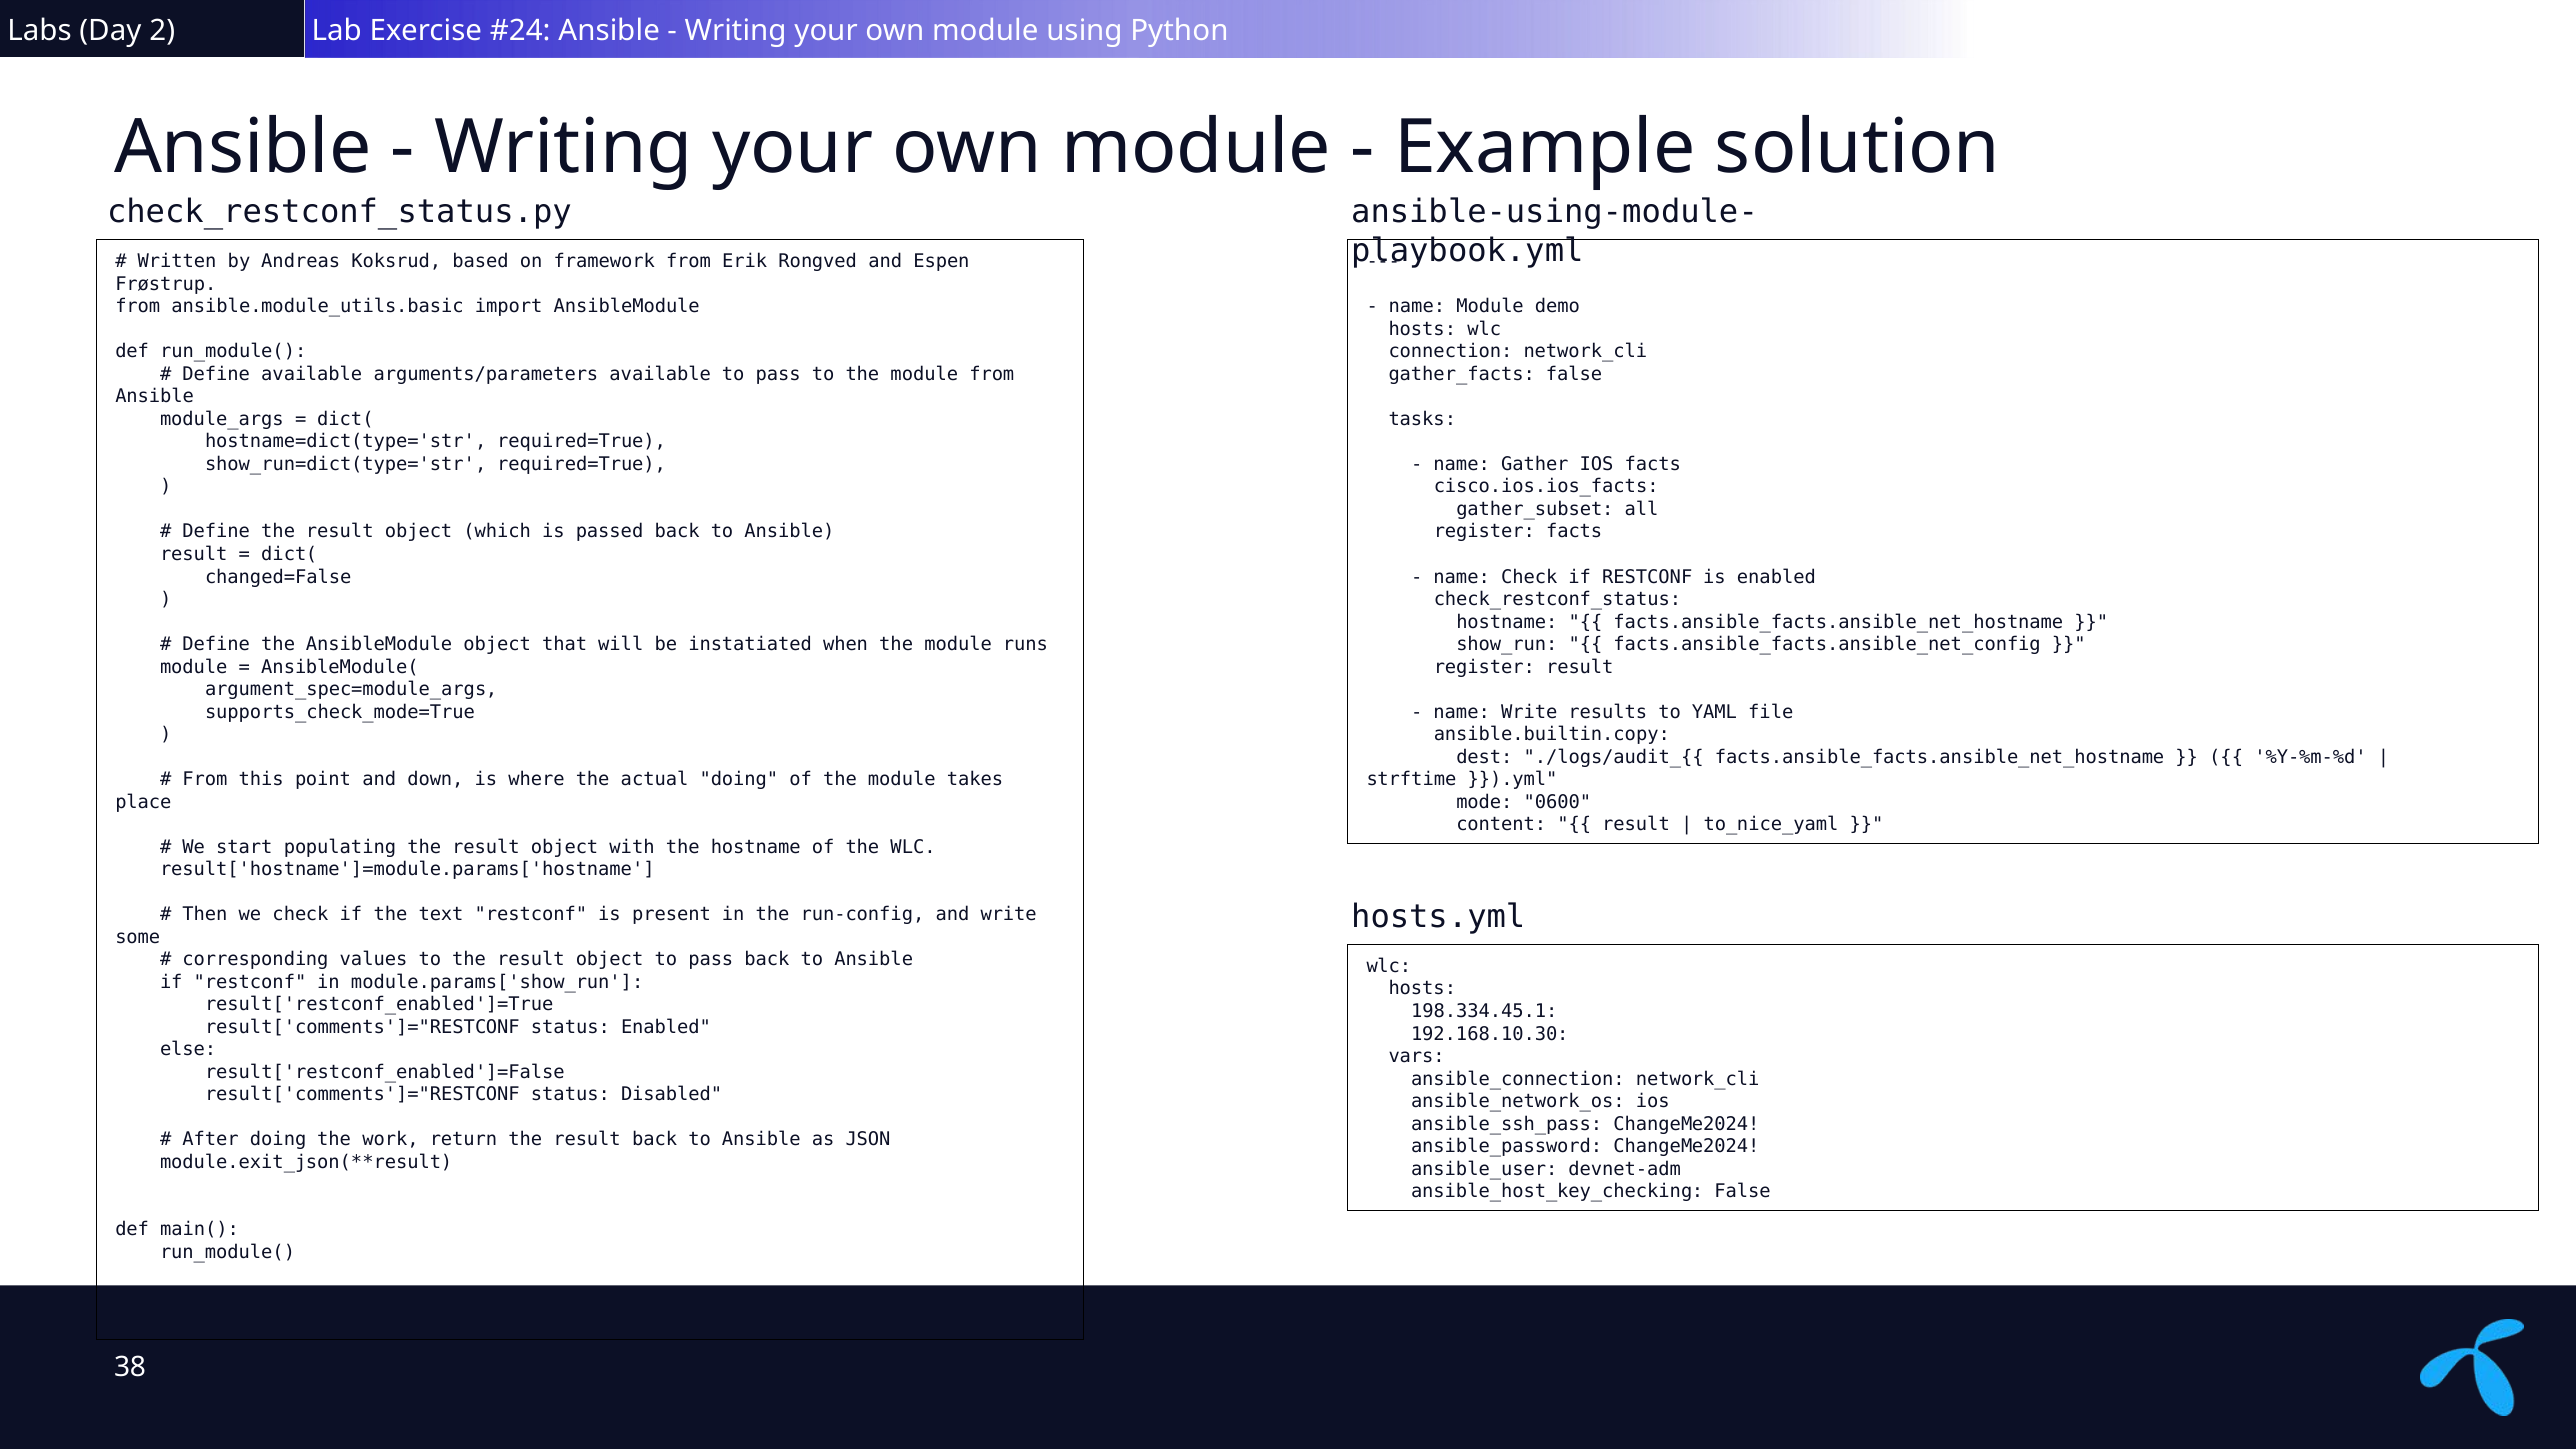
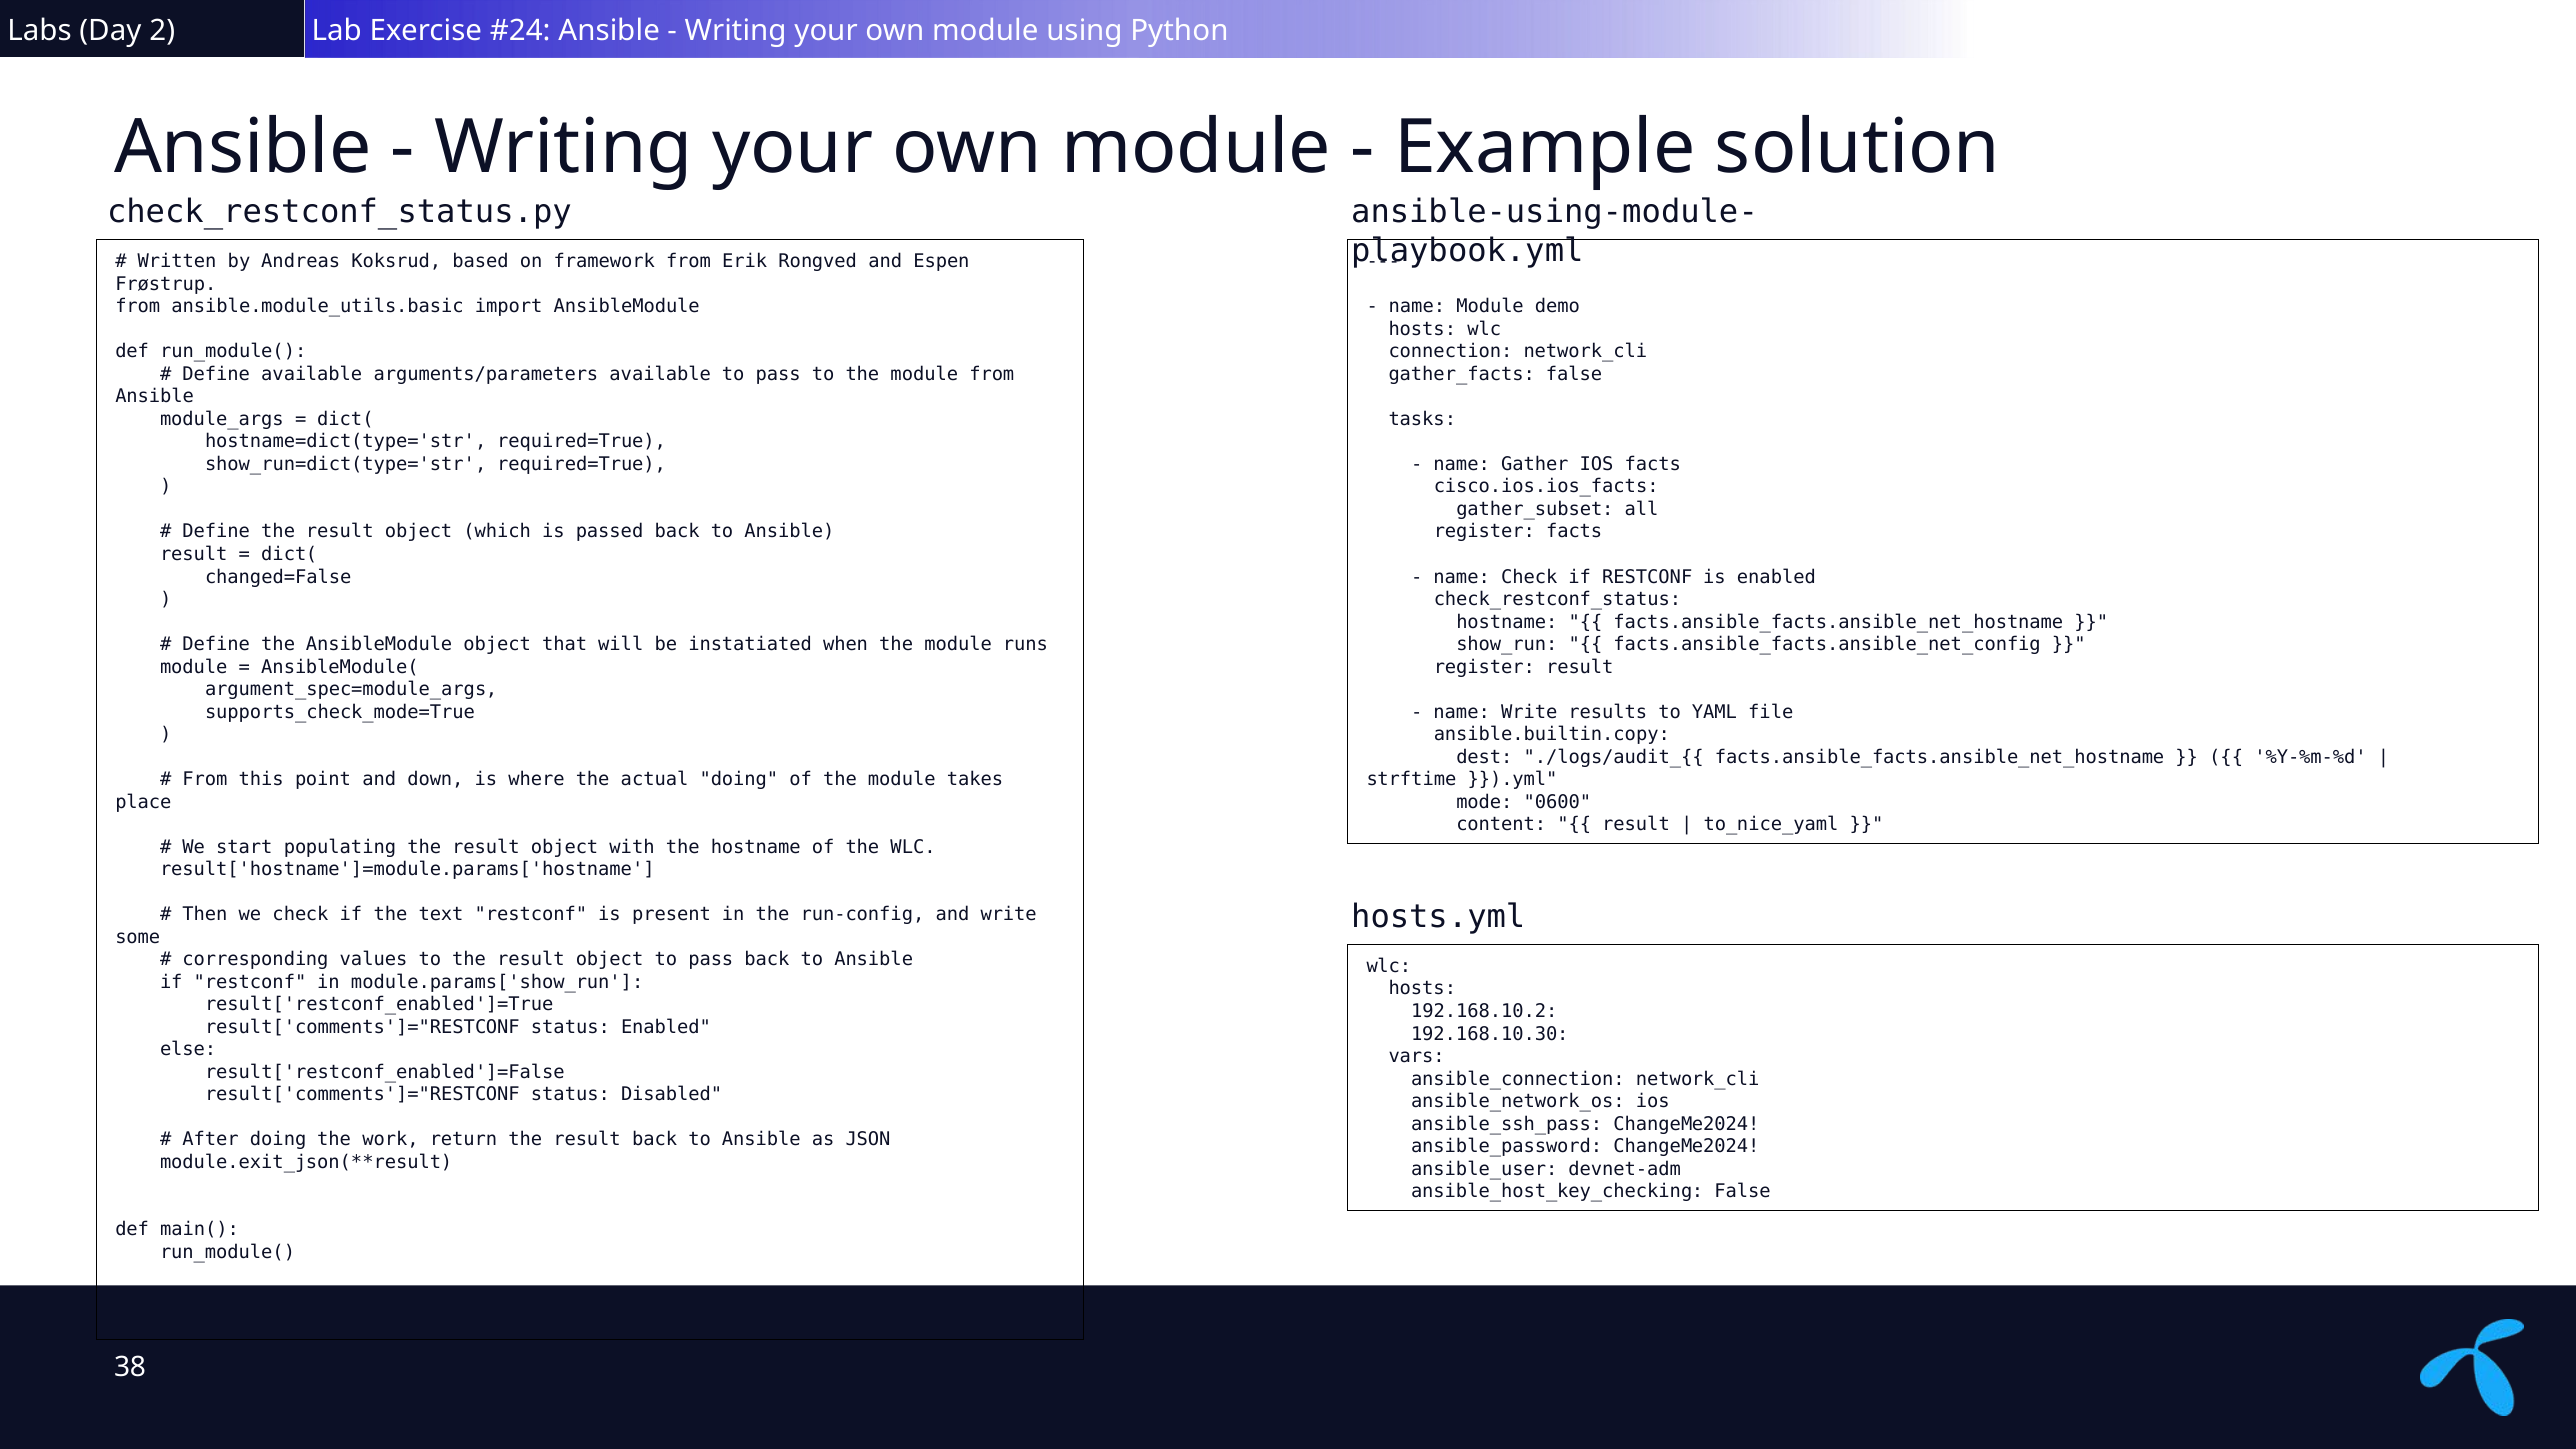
198.334.45.1: 198.334.45.1 -> 192.168.10.2
